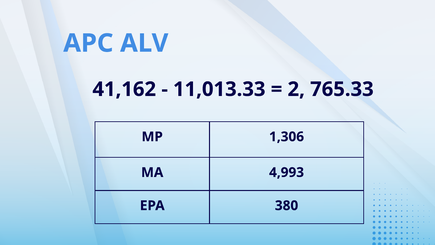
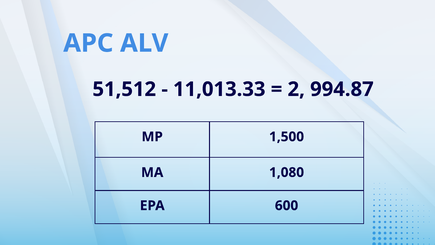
41,162: 41,162 -> 51,512
765.33: 765.33 -> 994.87
1,306: 1,306 -> 1,500
4,993: 4,993 -> 1,080
380: 380 -> 600
